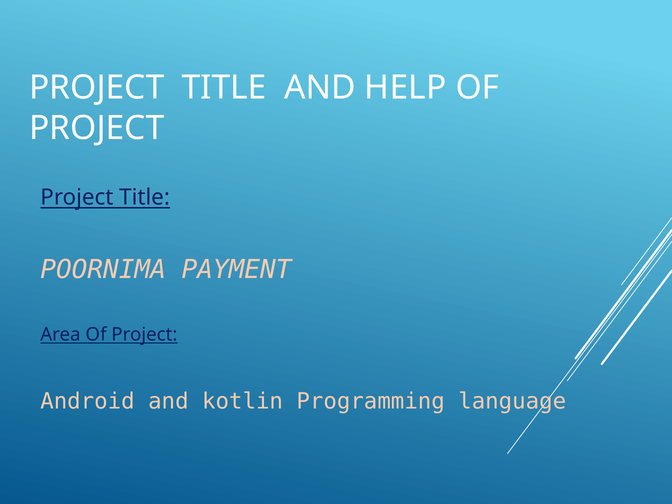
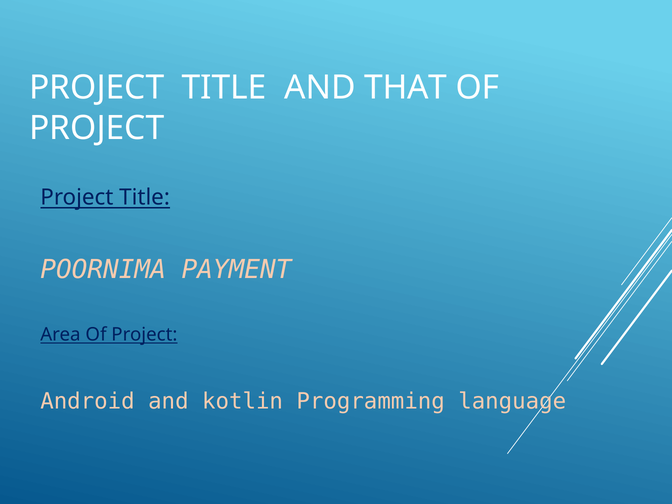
HELP: HELP -> THAT
